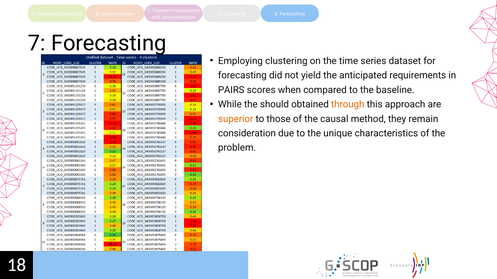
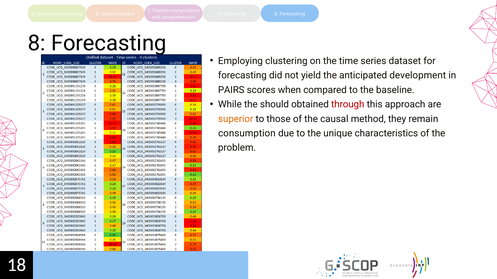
7: 7 -> 8
requirements: requirements -> development
through colour: orange -> red
consideration: consideration -> consumption
